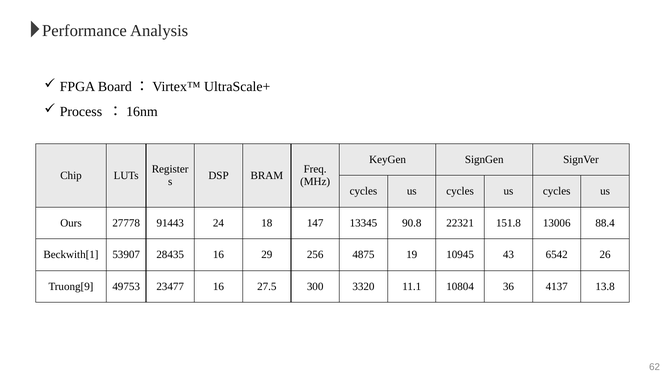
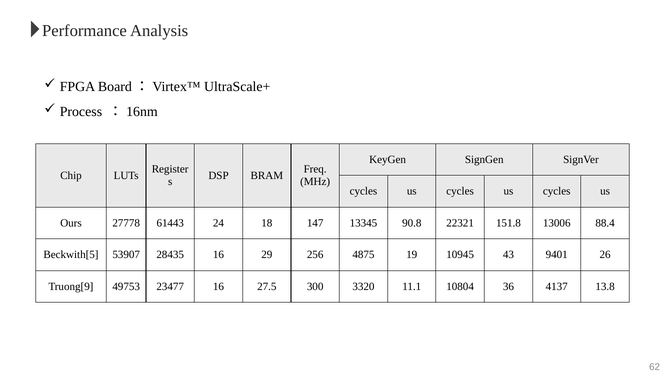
91443: 91443 -> 61443
Beckwith[1: Beckwith[1 -> Beckwith[5
6542: 6542 -> 9401
